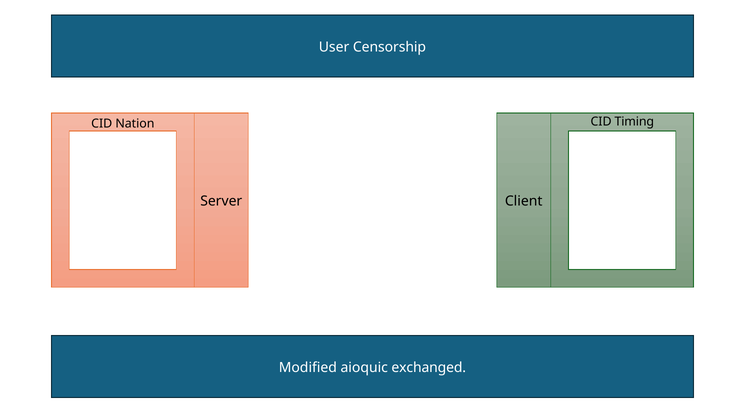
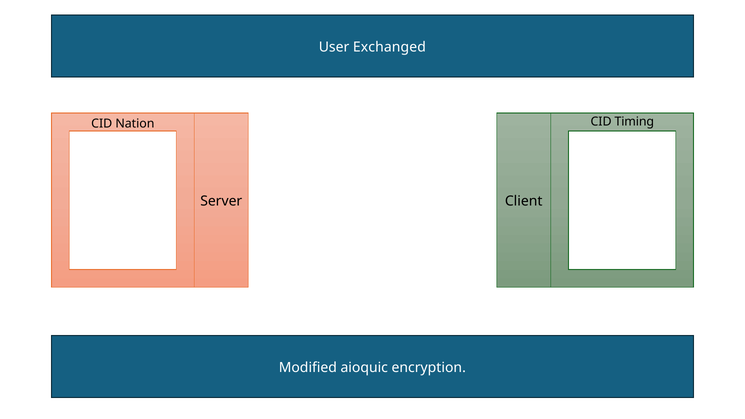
Censorship: Censorship -> Exchanged
exchanged: exchanged -> encryption
